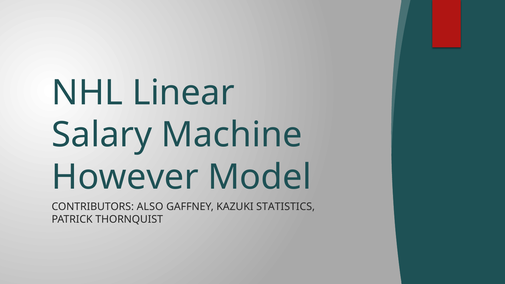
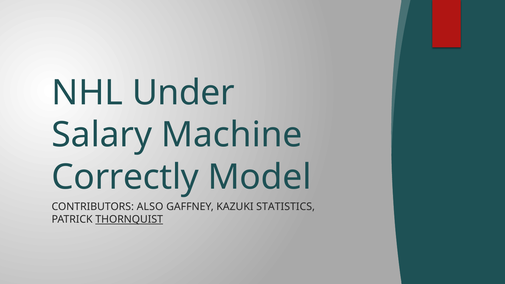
Linear: Linear -> Under
However: However -> Correctly
THORNQUIST underline: none -> present
